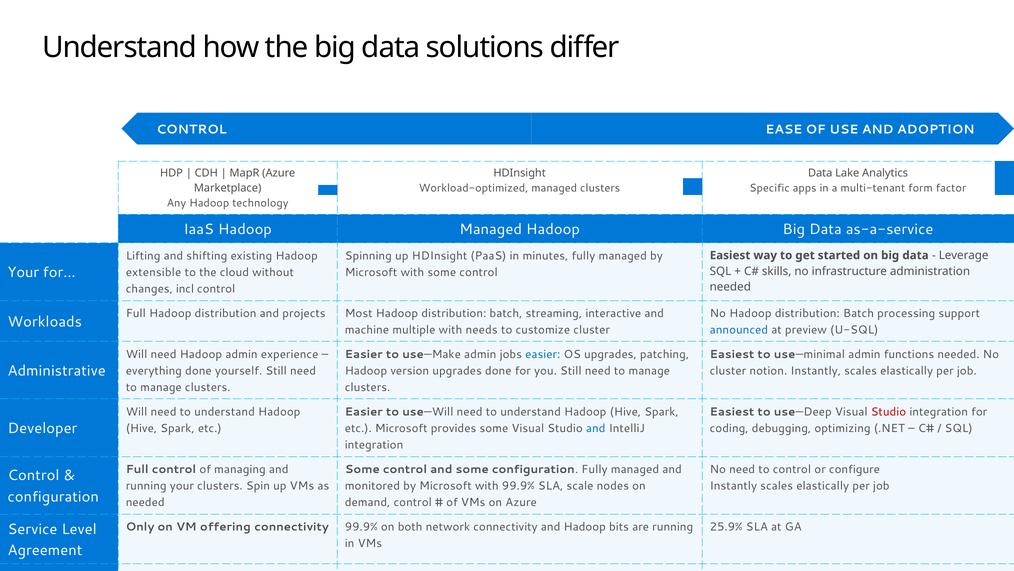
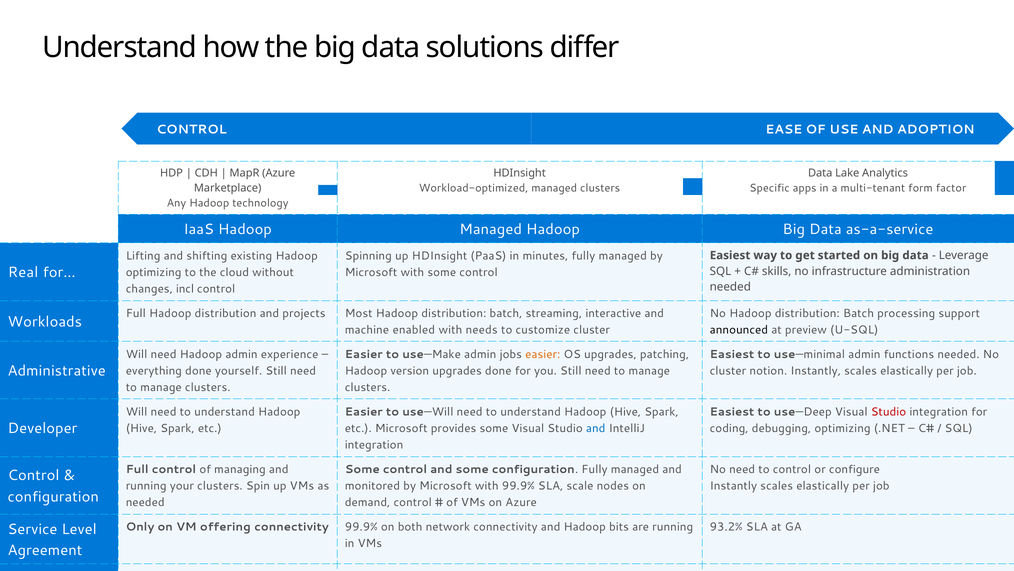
Your at (23, 272): Your -> Real
extensible at (154, 272): extensible -> optimizing
multiple: multiple -> enabled
announced colour: blue -> black
easier at (543, 354) colour: blue -> orange
25.9%: 25.9% -> 93.2%
